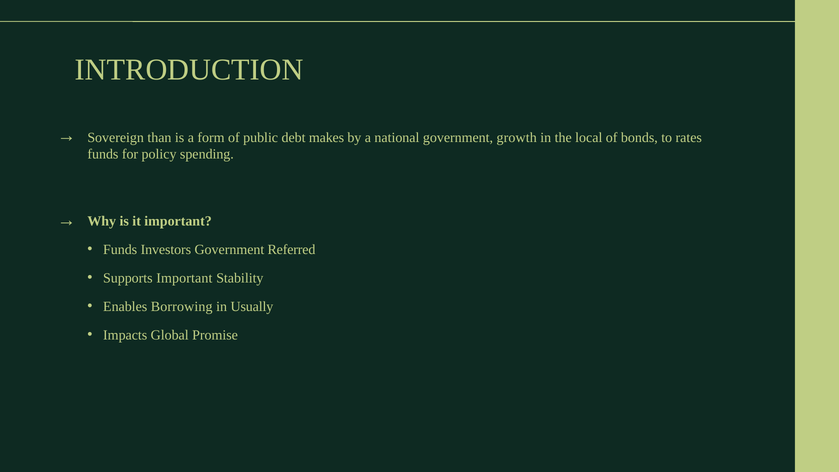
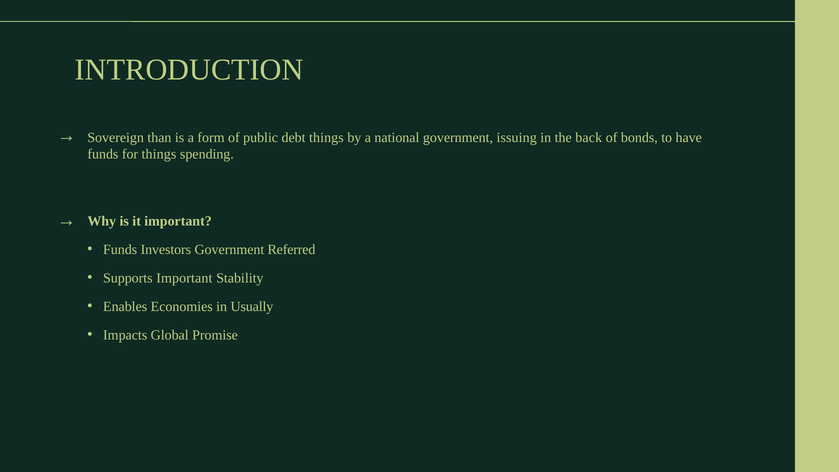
debt makes: makes -> things
growth: growth -> issuing
local: local -> back
rates: rates -> have
for policy: policy -> things
Borrowing: Borrowing -> Economies
